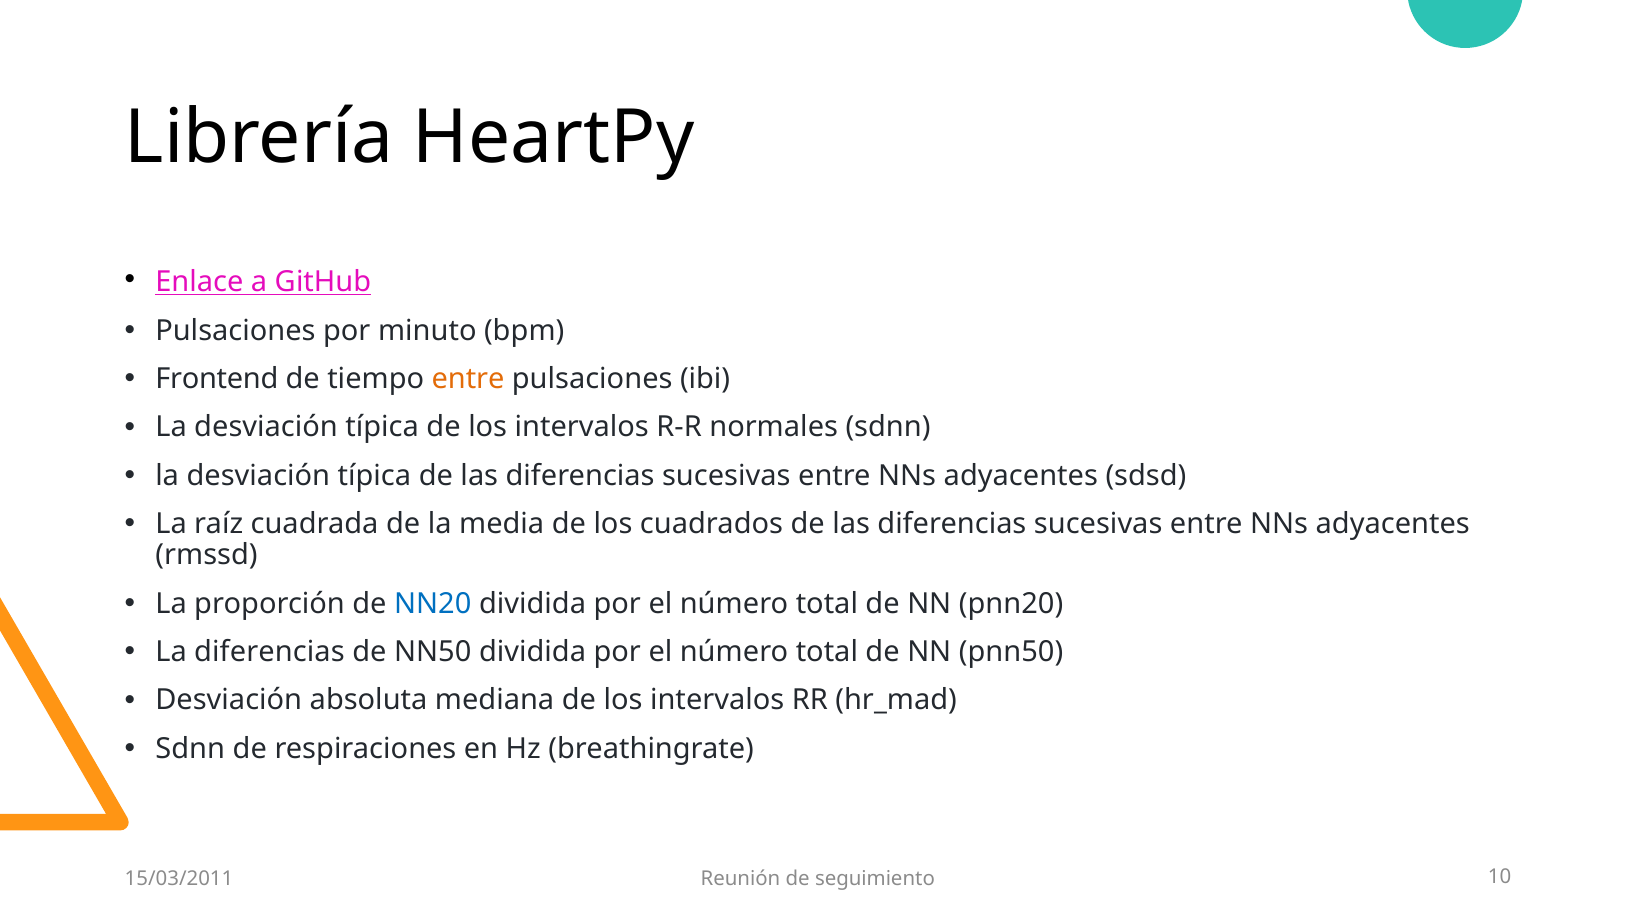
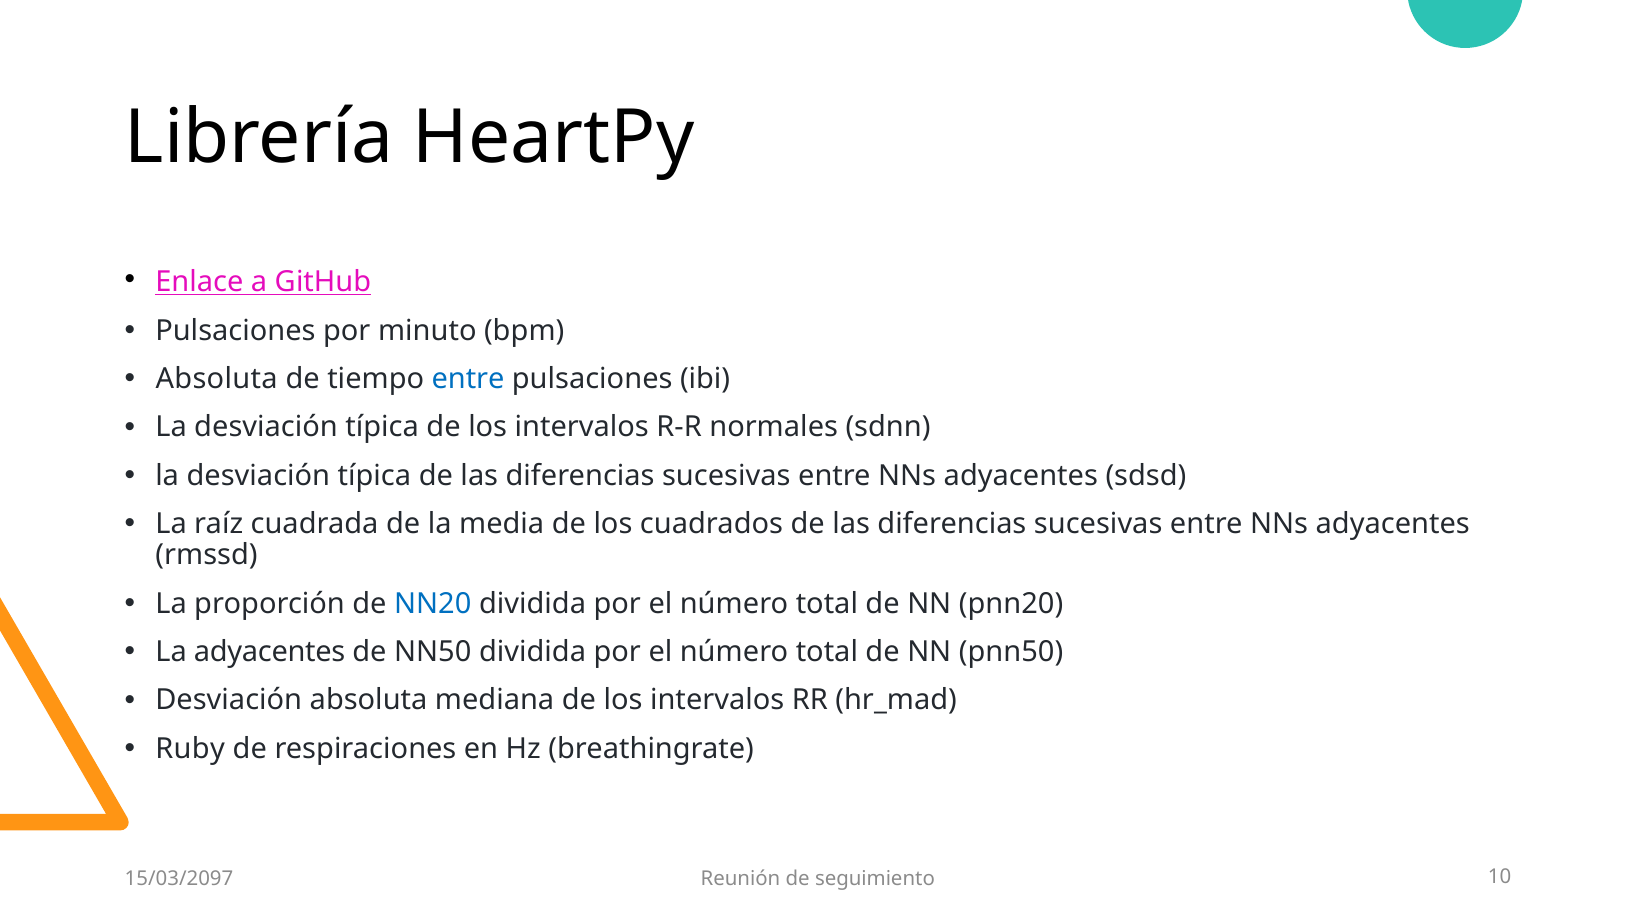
Frontend at (217, 379): Frontend -> Absoluta
entre at (468, 379) colour: orange -> blue
La diferencias: diferencias -> adyacentes
Sdnn at (190, 749): Sdnn -> Ruby
15/03/2011: 15/03/2011 -> 15/03/2097
